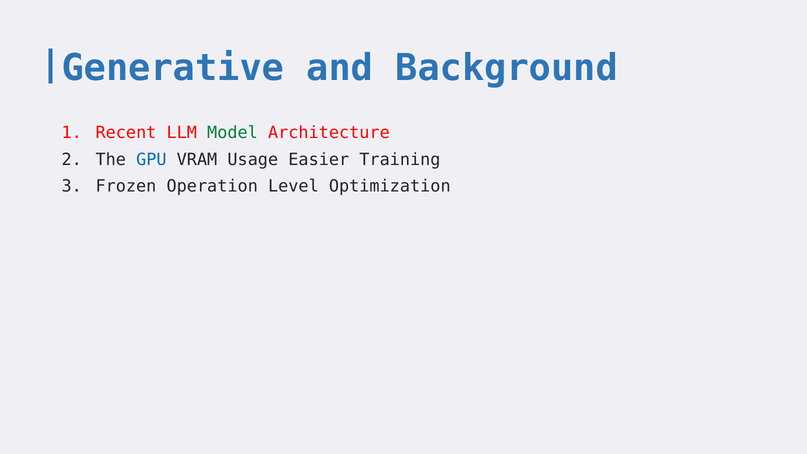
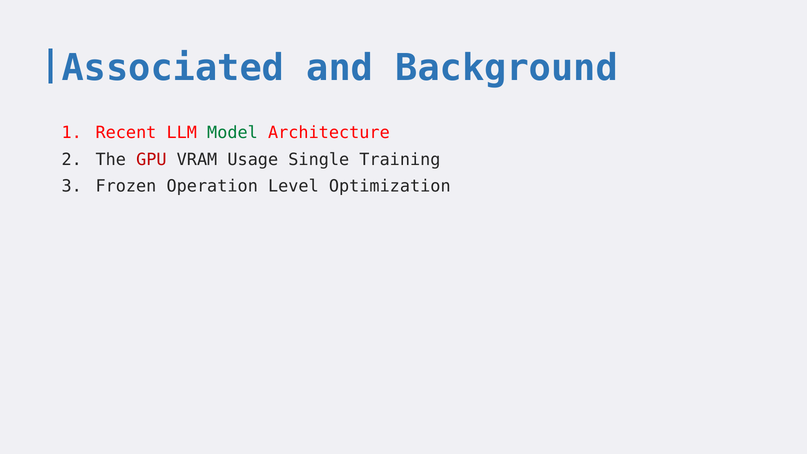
Generative: Generative -> Associated
GPU colour: blue -> red
Easier: Easier -> Single
